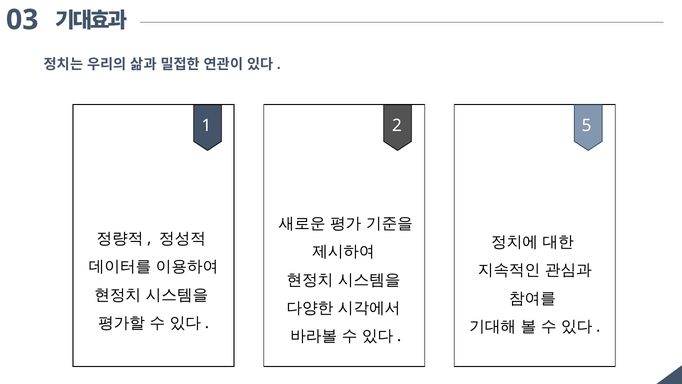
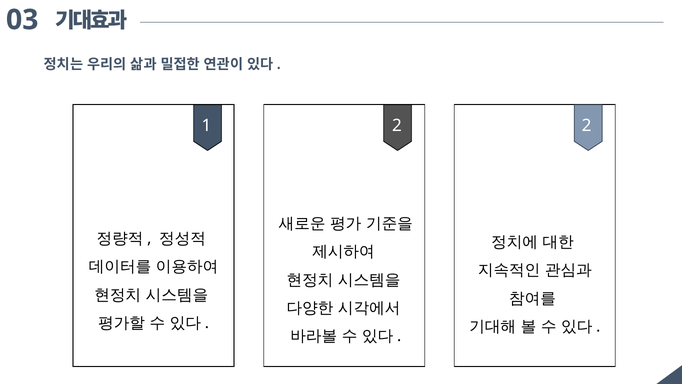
2 5: 5 -> 2
